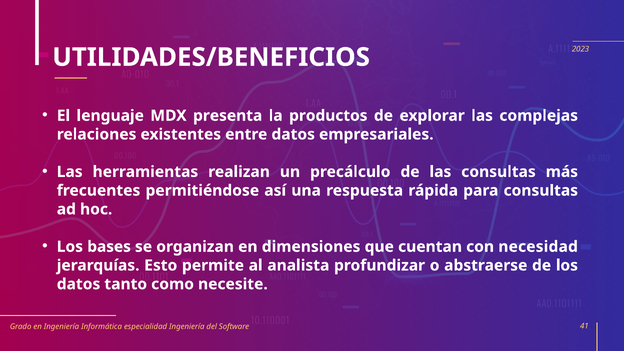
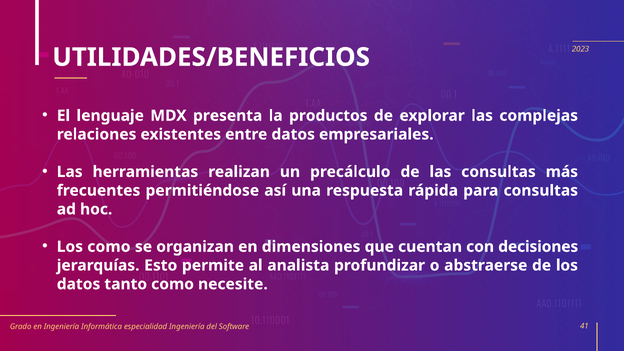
Los bases: bases -> como
necesidad: necesidad -> decisiones
